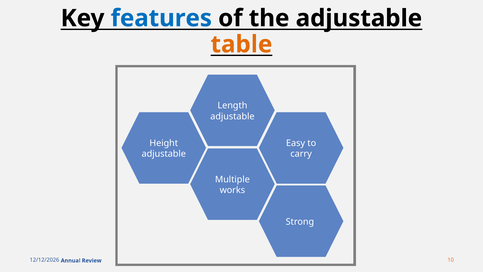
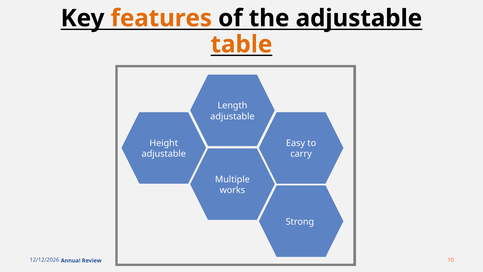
features colour: blue -> orange
